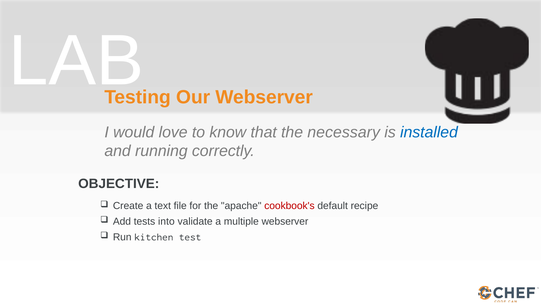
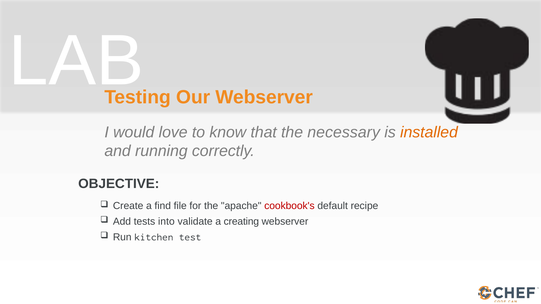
installed colour: blue -> orange
text: text -> find
multiple: multiple -> creating
